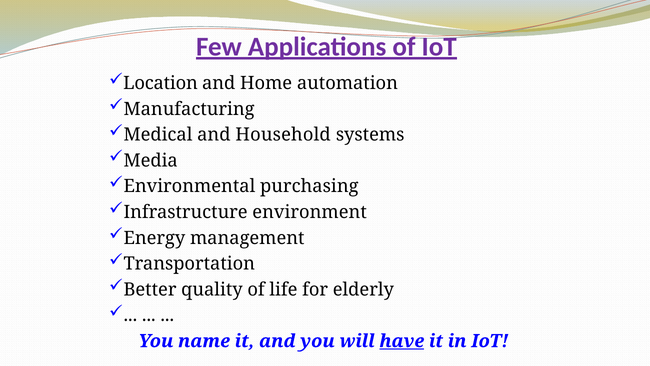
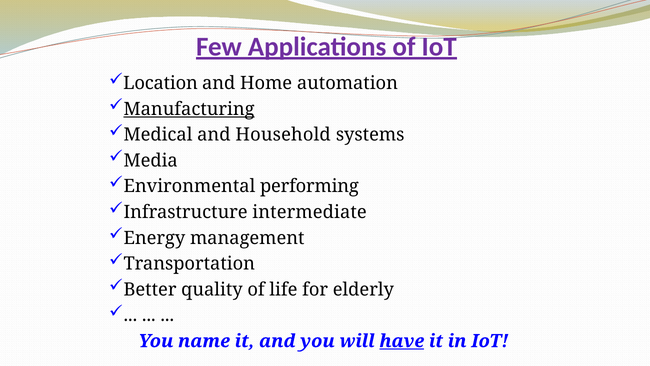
Manufacturing underline: none -> present
purchasing: purchasing -> performing
environment: environment -> intermediate
